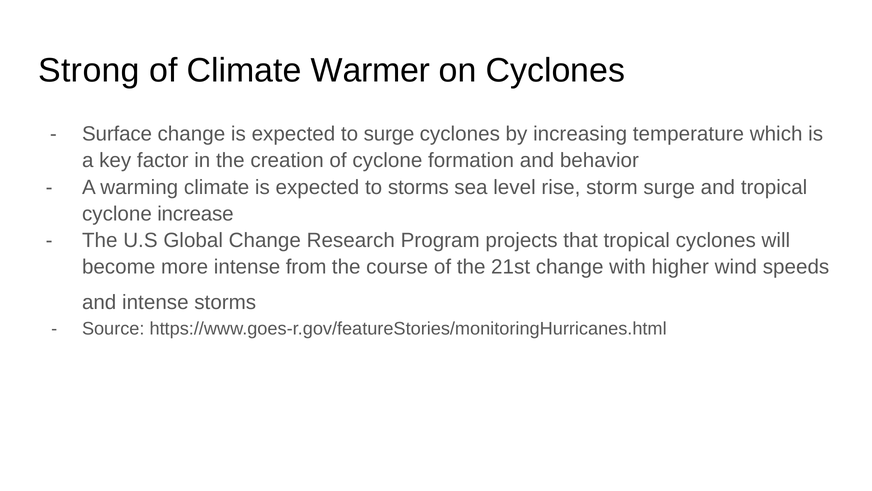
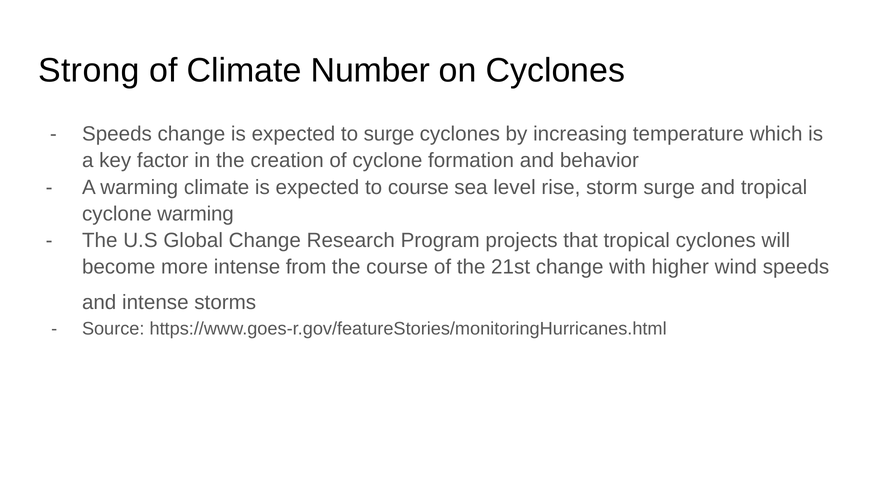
Warmer: Warmer -> Number
Surface at (117, 134): Surface -> Speeds
to storms: storms -> course
cyclone increase: increase -> warming
